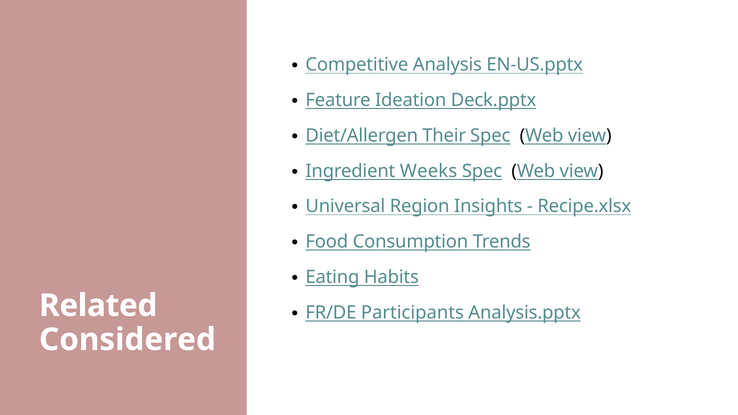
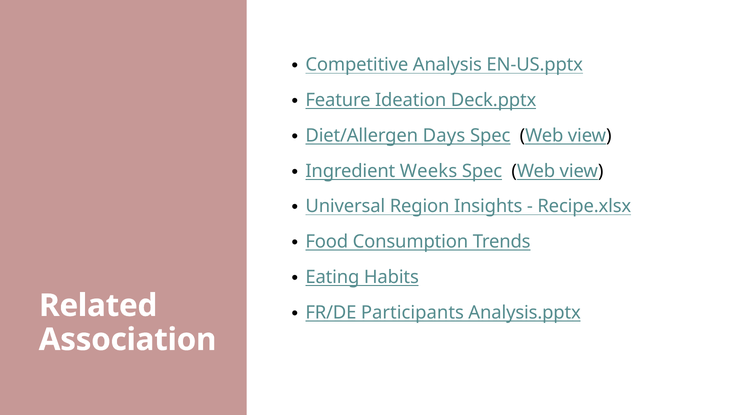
Their: Their -> Days
Considered: Considered -> Association
